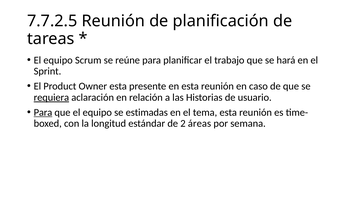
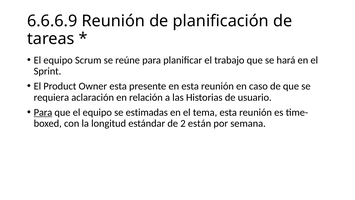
7.7.2.5: 7.7.2.5 -> 6.6.6.9
requiera underline: present -> none
áreas: áreas -> están
